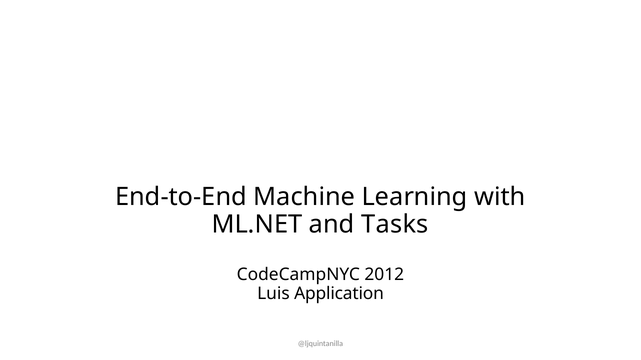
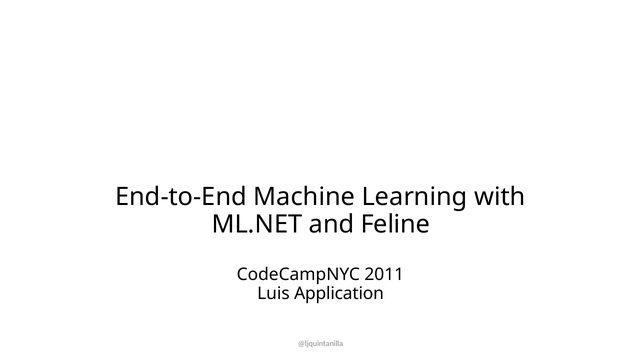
Tasks: Tasks -> Feline
2012: 2012 -> 2011
